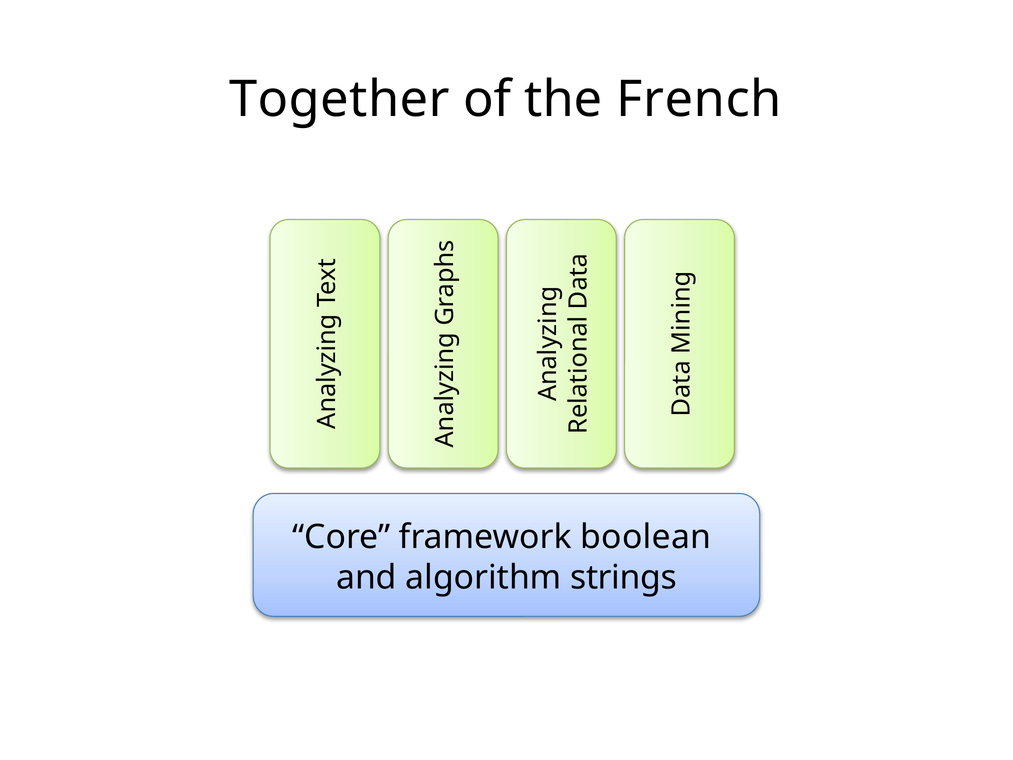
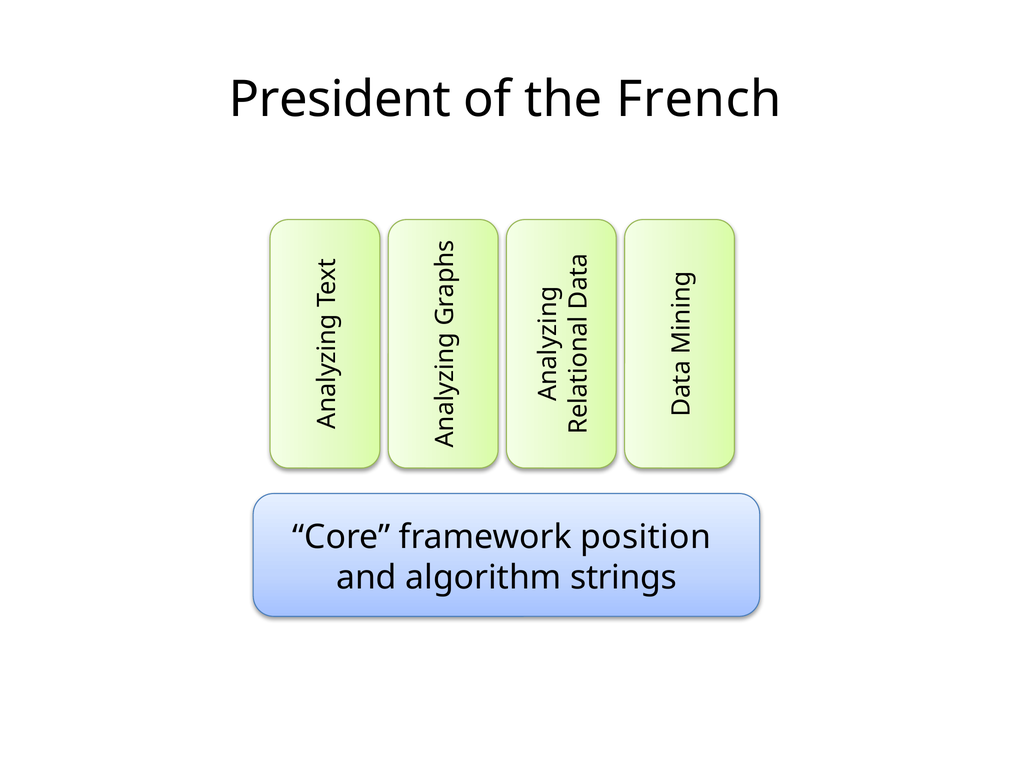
Together: Together -> President
boolean: boolean -> position
